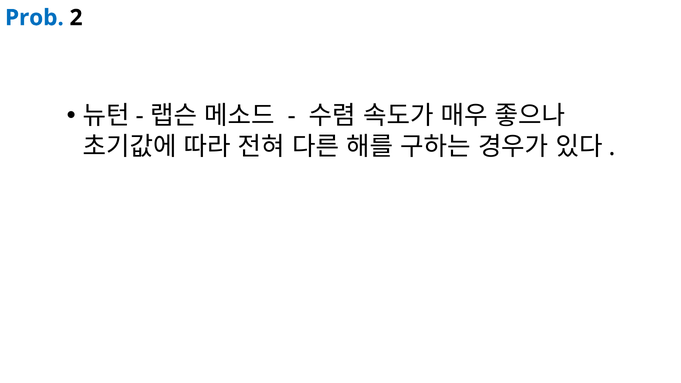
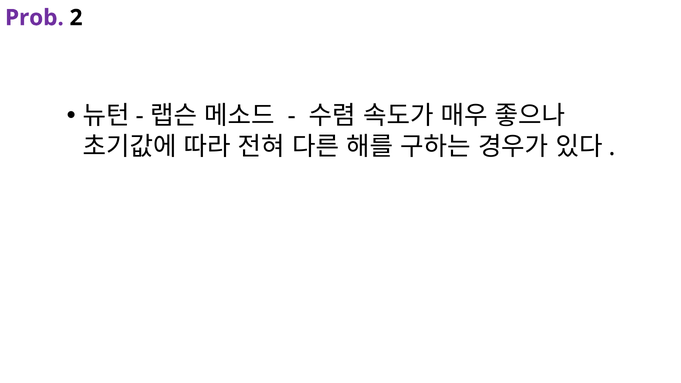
Prob colour: blue -> purple
